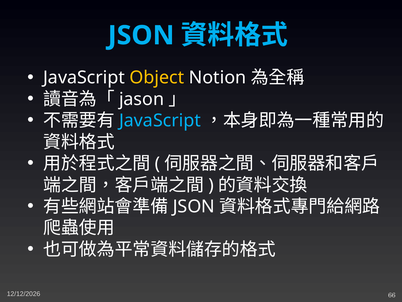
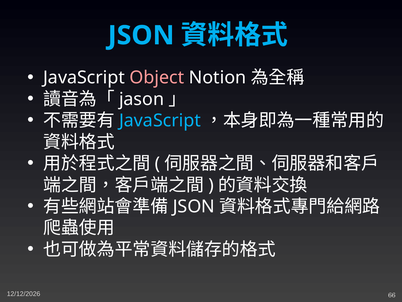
Object colour: yellow -> pink
